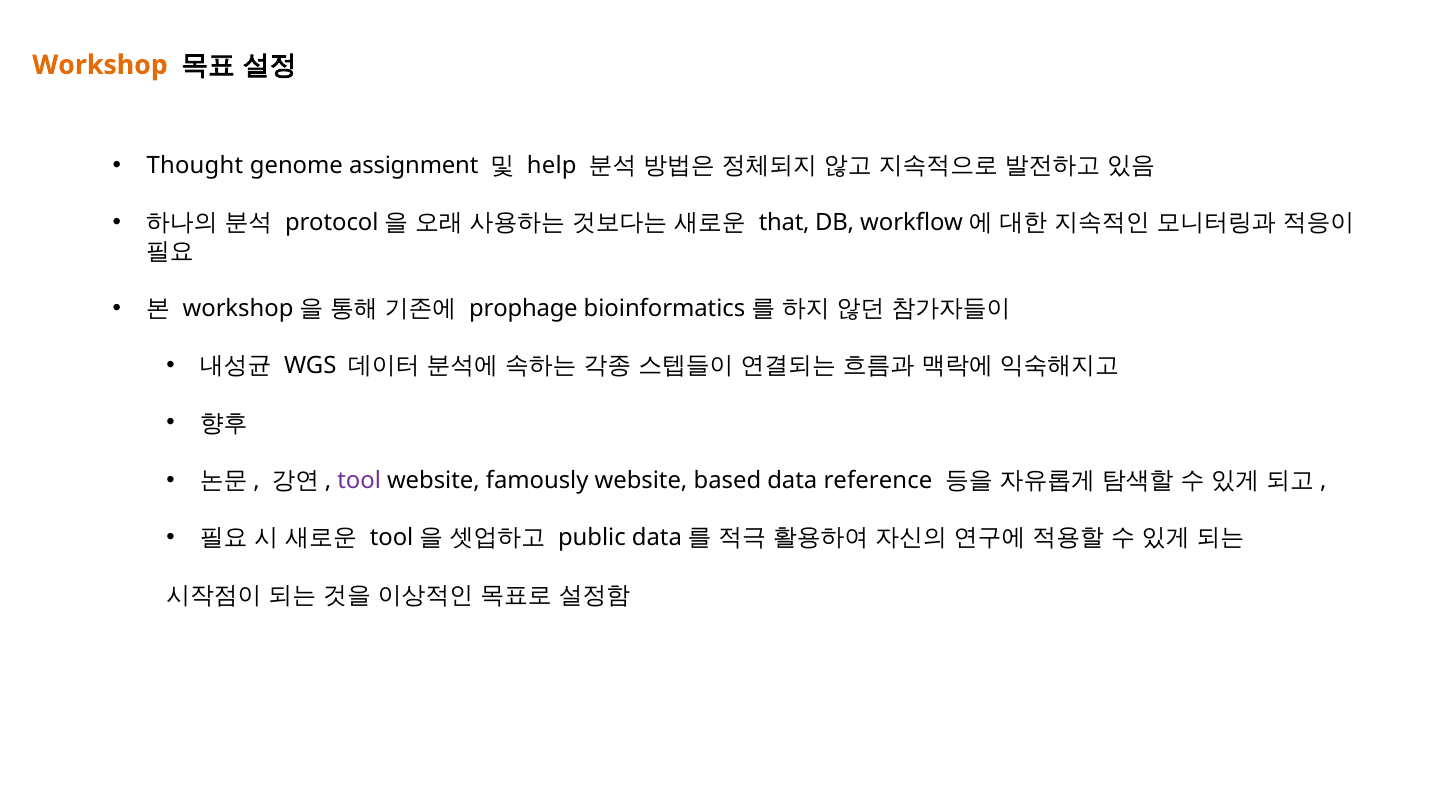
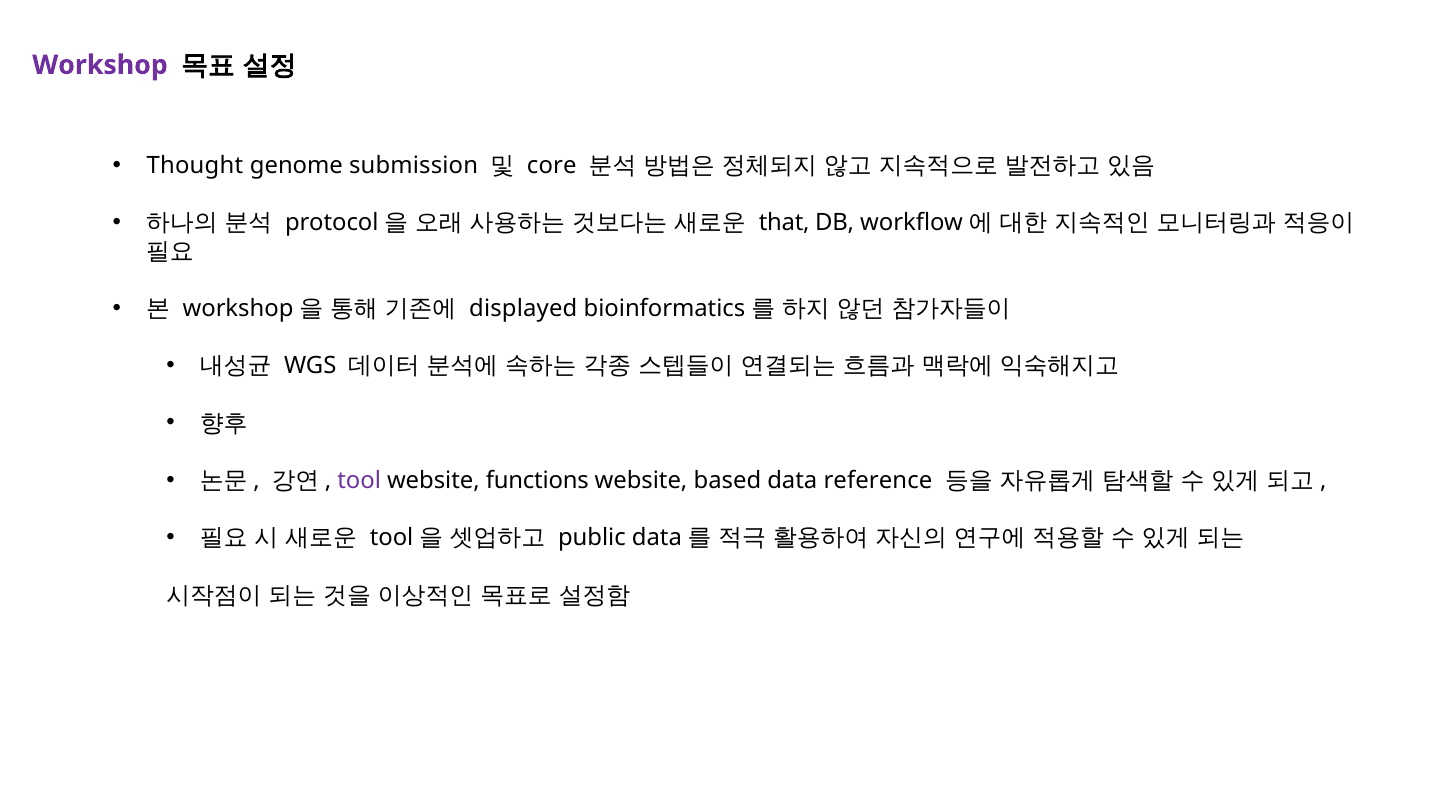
Workshop colour: orange -> purple
assignment: assignment -> submission
help: help -> core
prophage: prophage -> displayed
famously: famously -> functions
